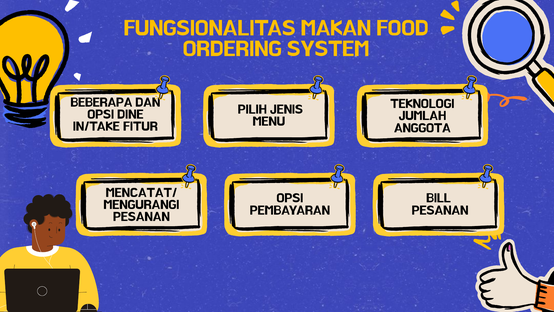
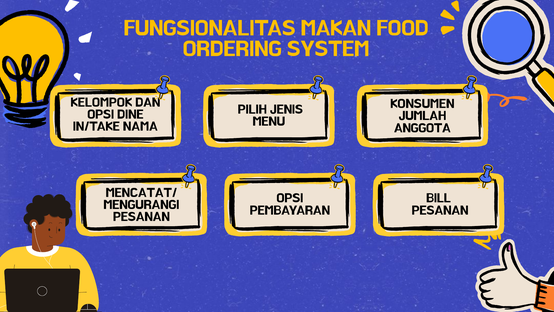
BEBERAPA: BEBERAPA -> KELOMPOK
TEKNOLOGI: TEKNOLOGI -> KONSUMEN
FITUR: FITUR -> NAMA
